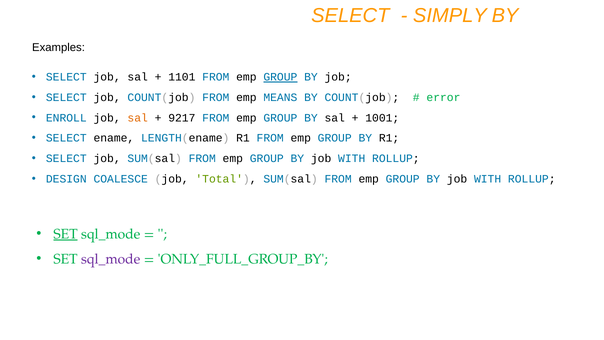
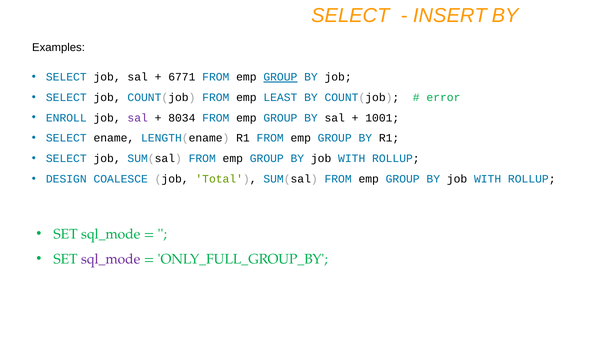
SIMPLY: SIMPLY -> INSERT
1101: 1101 -> 6771
MEANS: MEANS -> LEAST
sal at (138, 118) colour: orange -> purple
9217: 9217 -> 8034
SET at (66, 234) underline: present -> none
